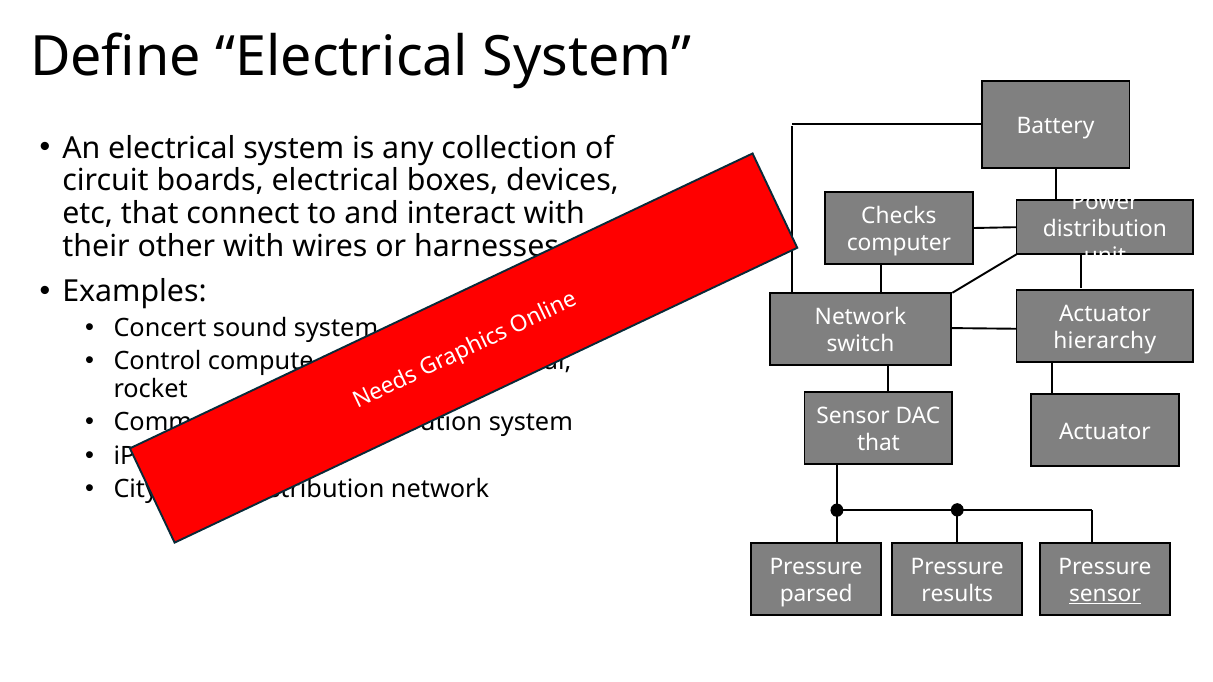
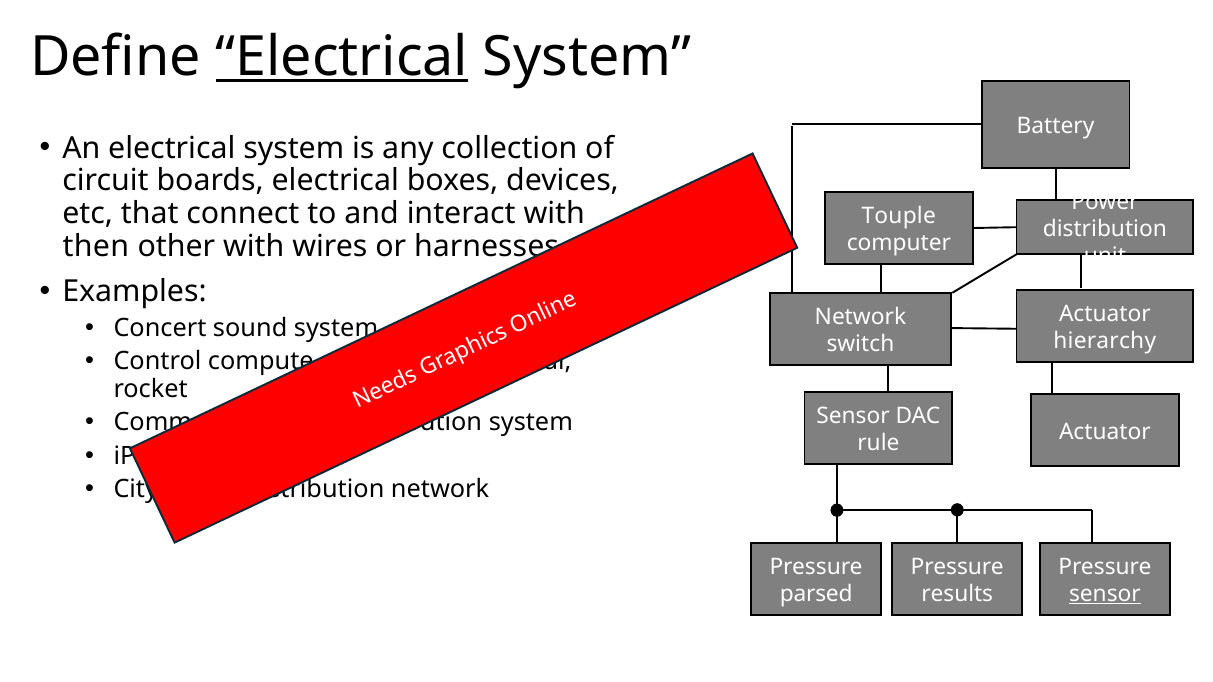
Electrical at (342, 57) underline: none -> present
Checks: Checks -> Touple
their: their -> then
that at (879, 443): that -> rule
